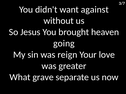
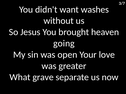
against: against -> washes
reign: reign -> open
